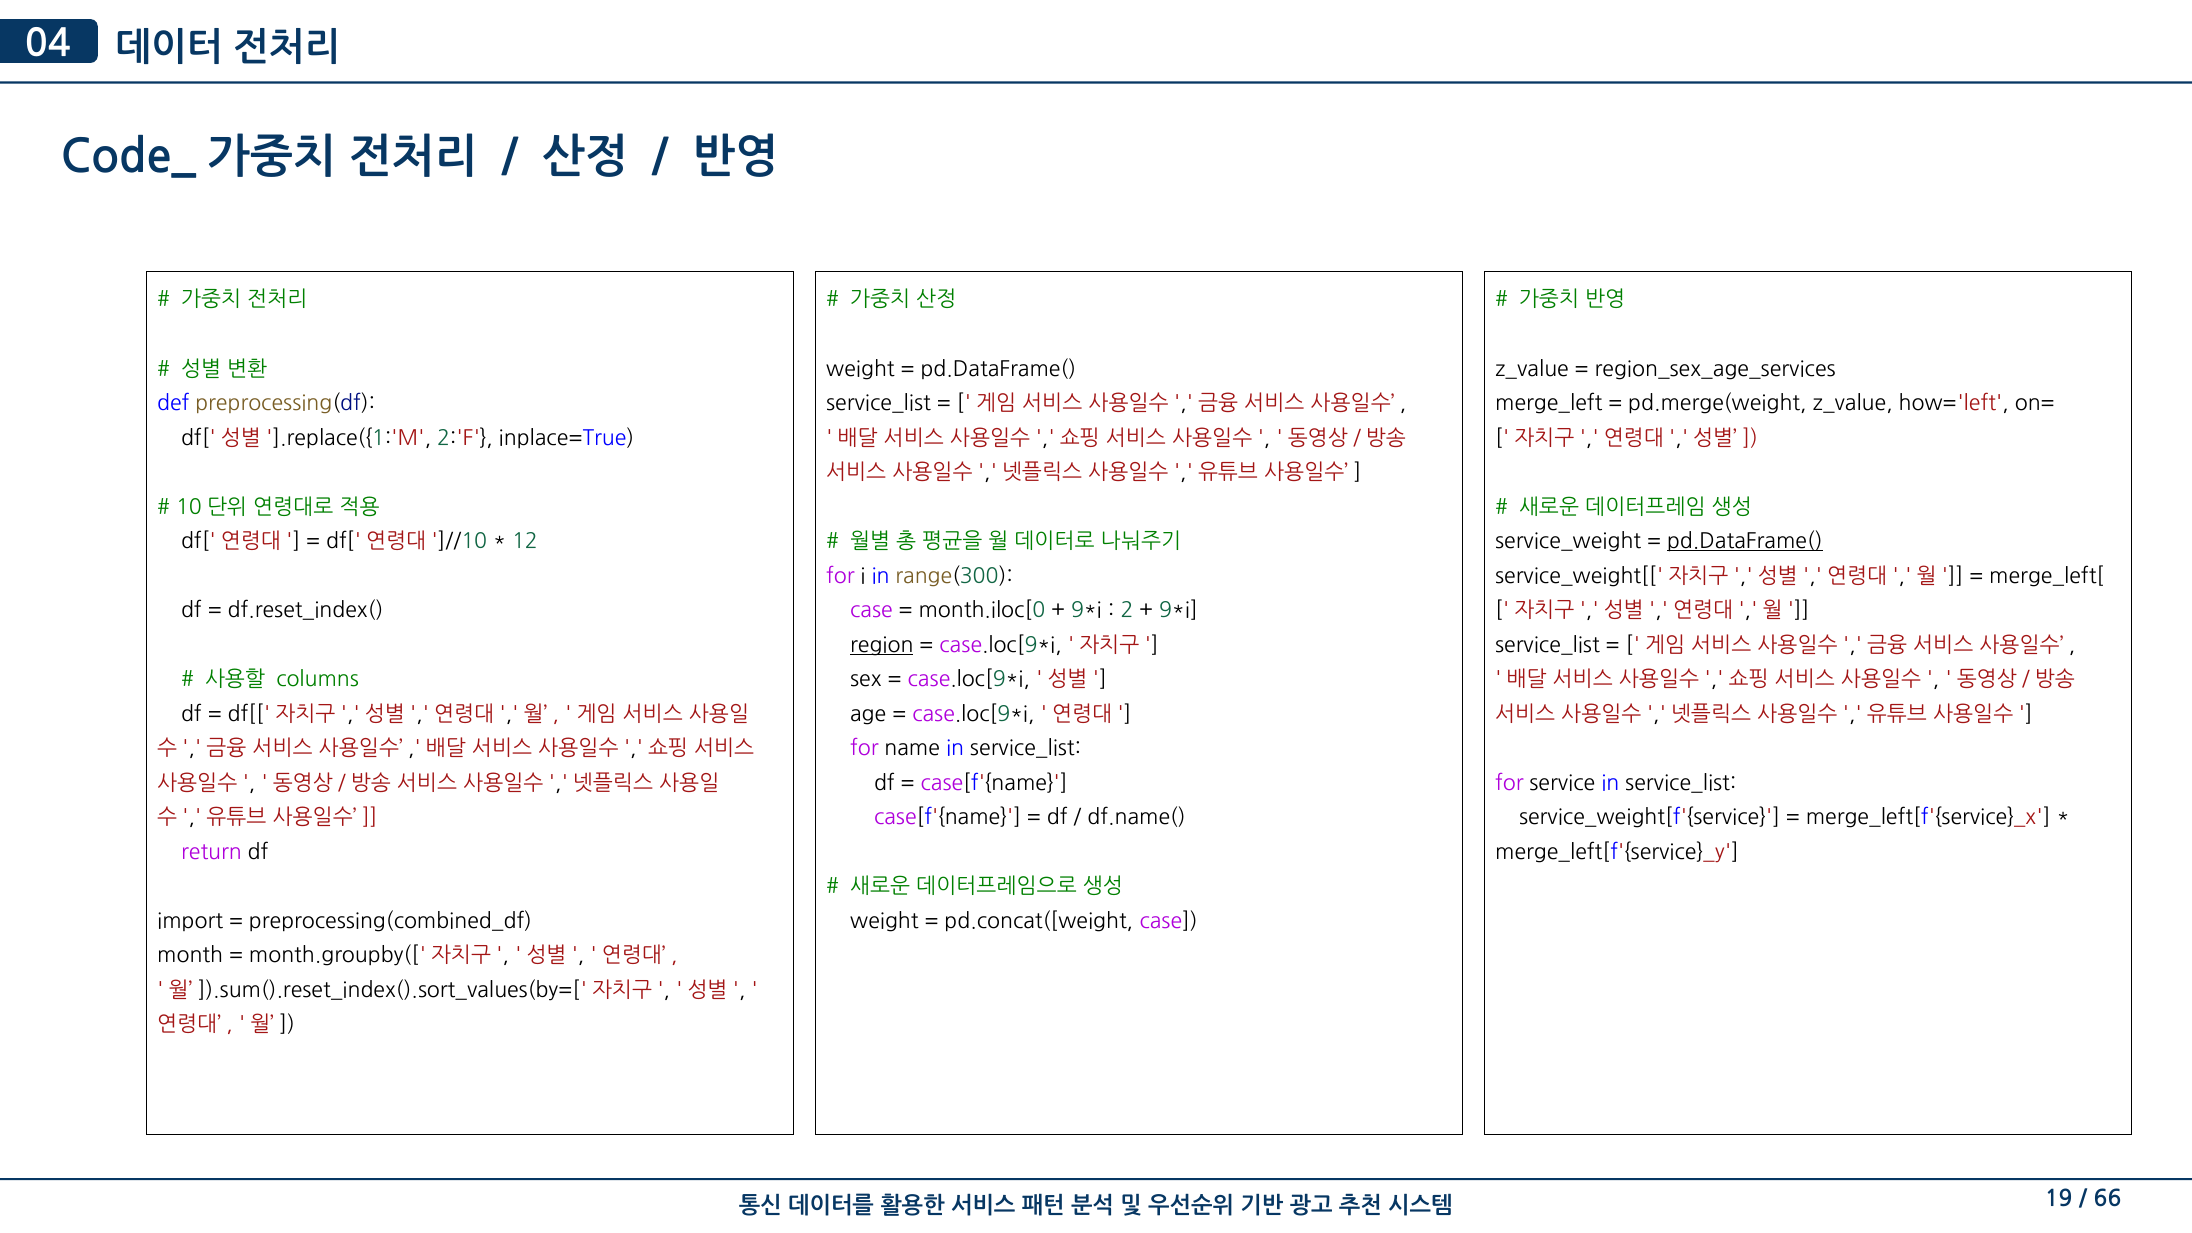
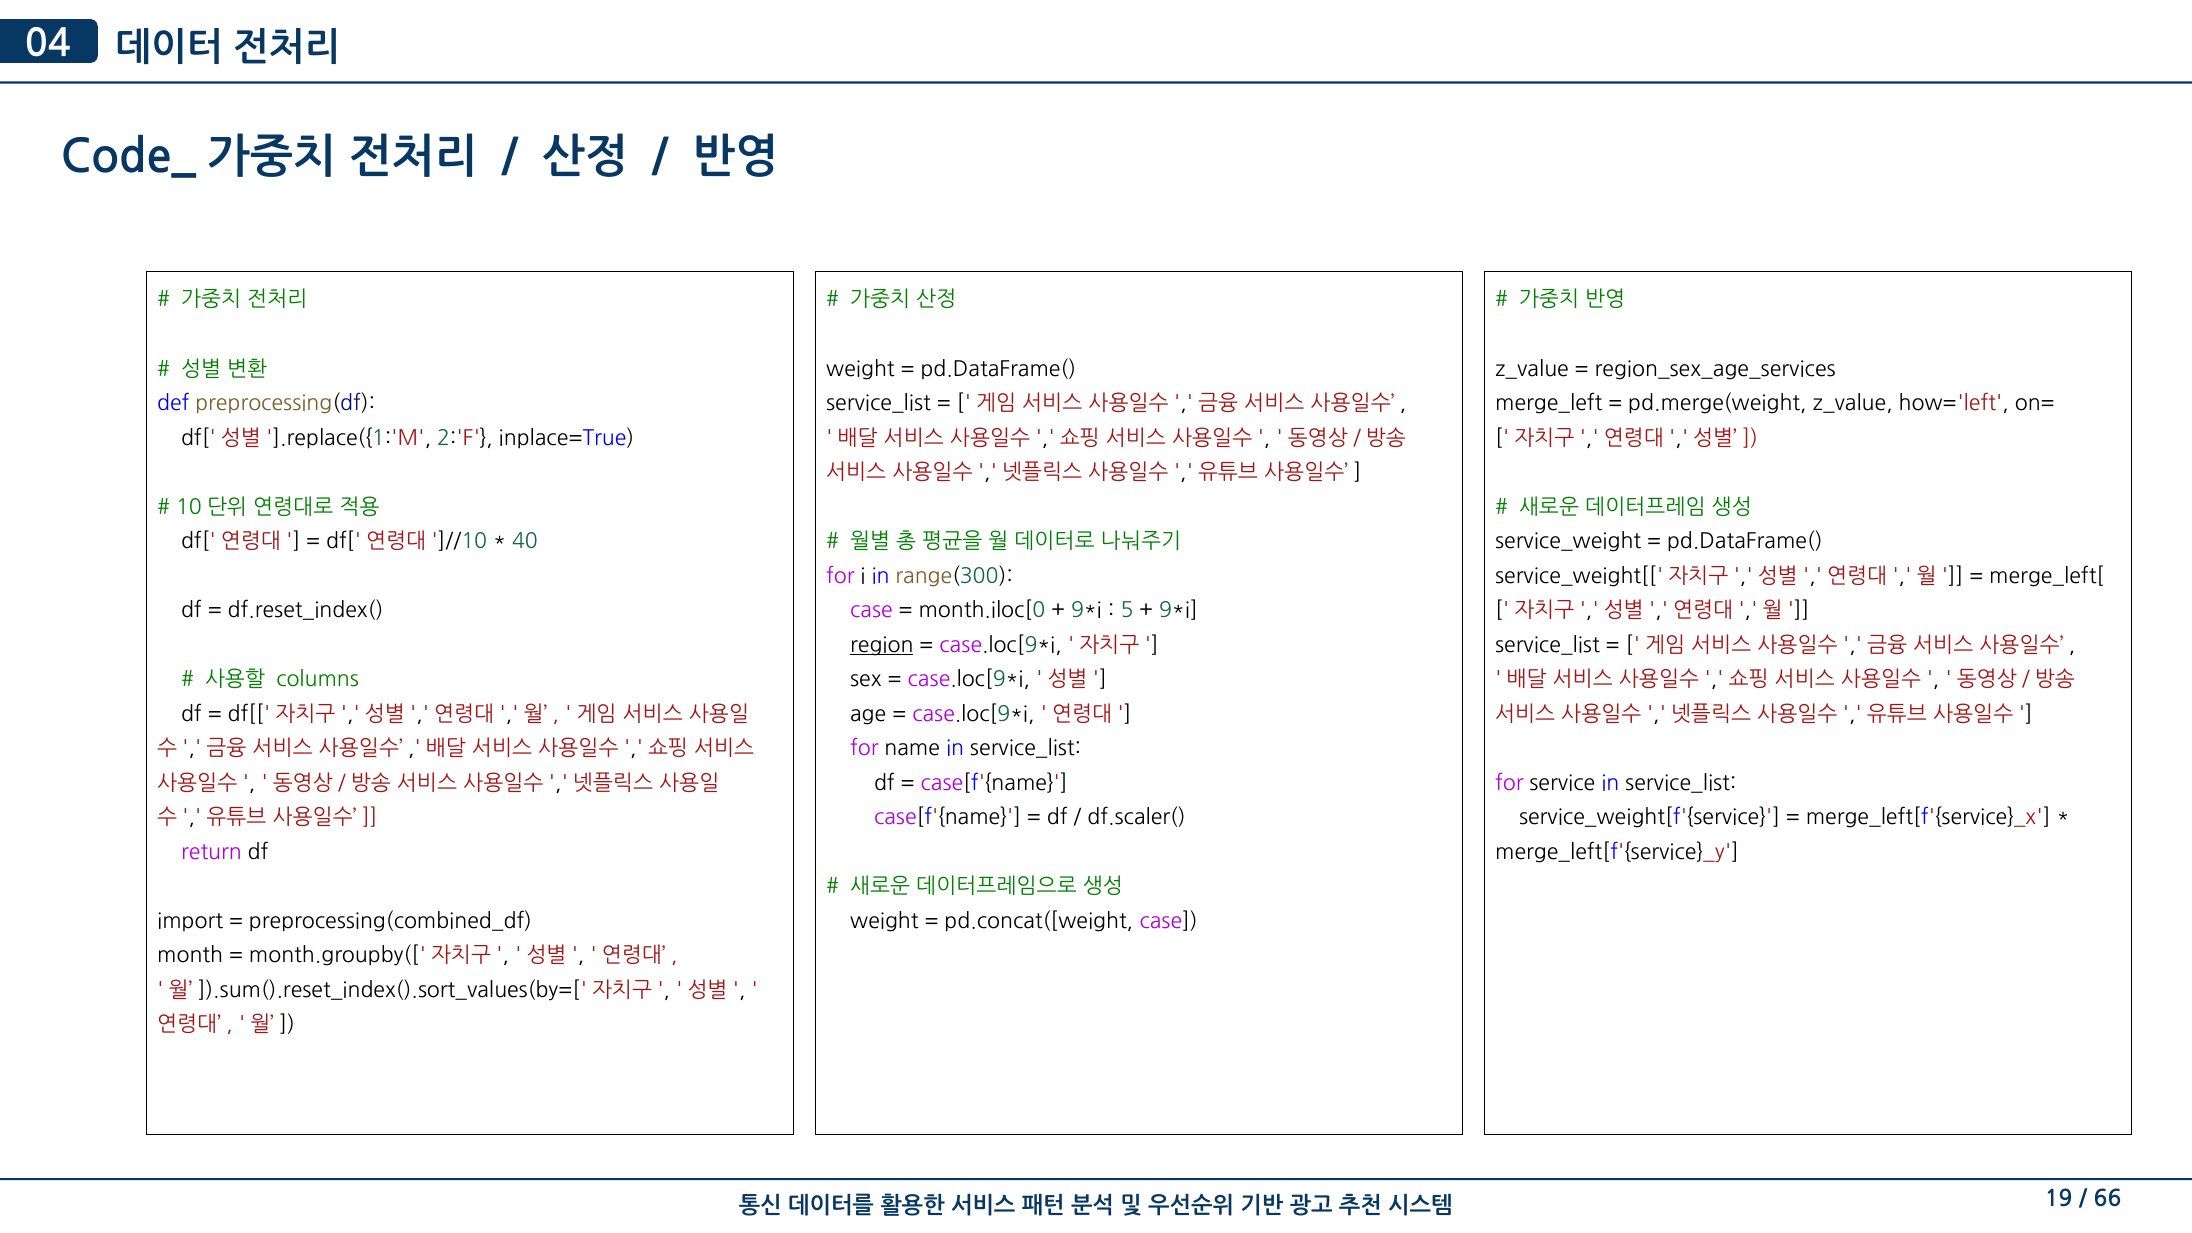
12: 12 -> 40
pd.DataFrame( at (1745, 542) underline: present -> none
2: 2 -> 5
df.name(: df.name( -> df.scaler(
